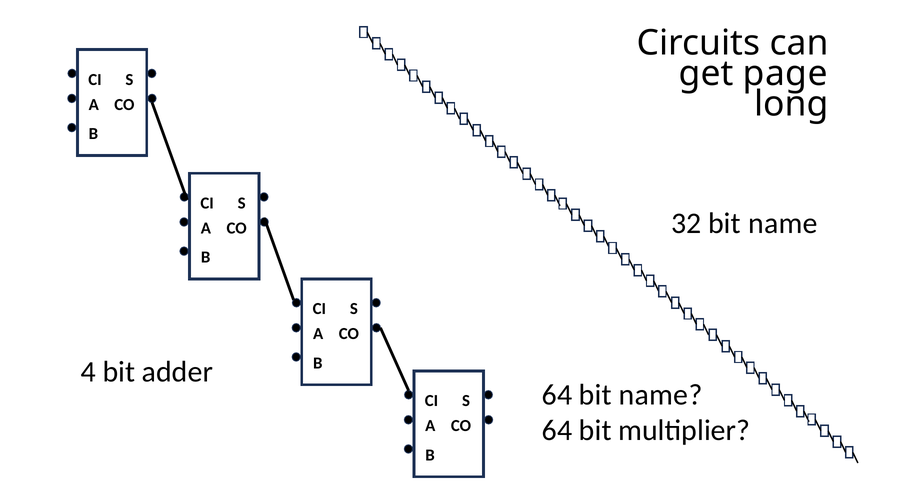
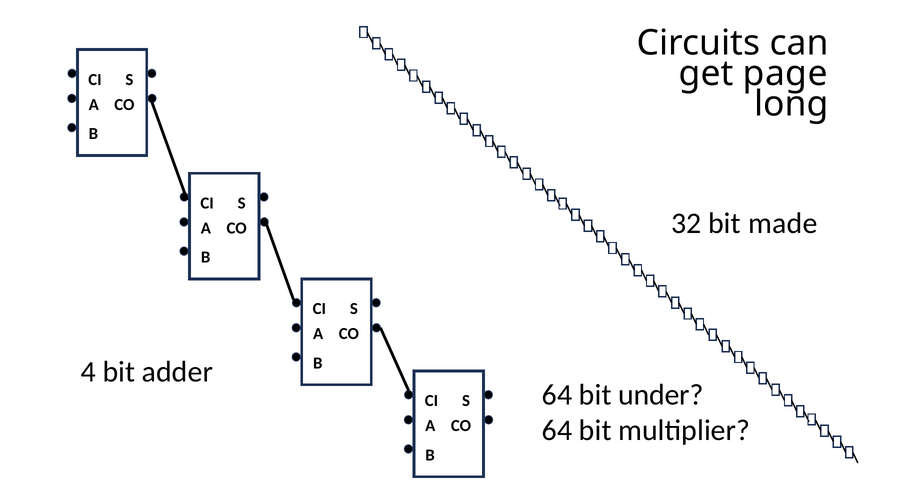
32 bit name: name -> made
64 bit name: name -> under
